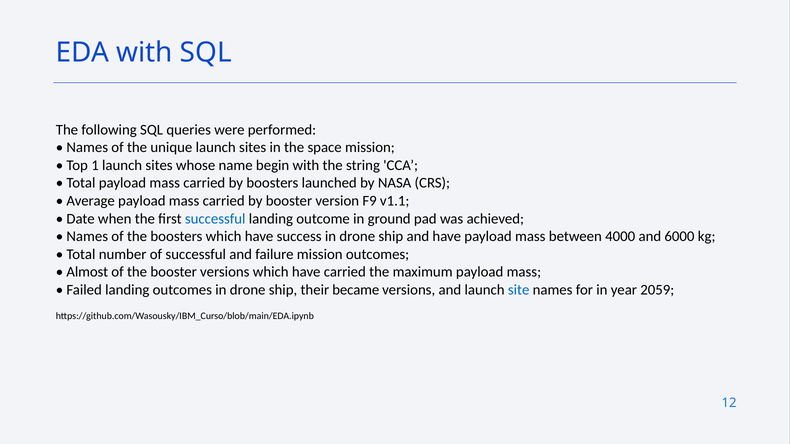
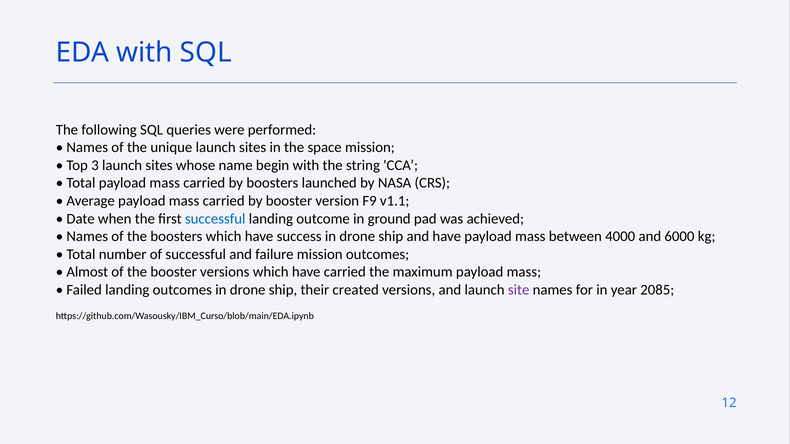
1: 1 -> 3
became: became -> created
site colour: blue -> purple
2059: 2059 -> 2085
